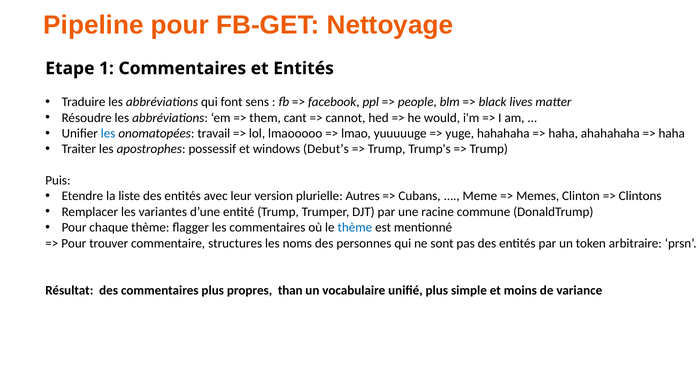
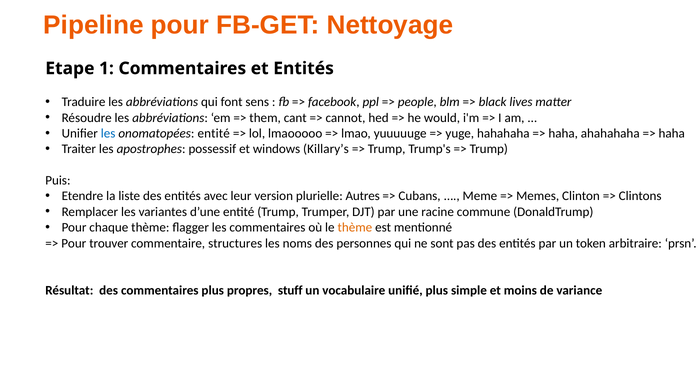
onomatopées travail: travail -> entité
Debut’s: Debut’s -> Killary’s
thème at (355, 228) colour: blue -> orange
than: than -> stuff
